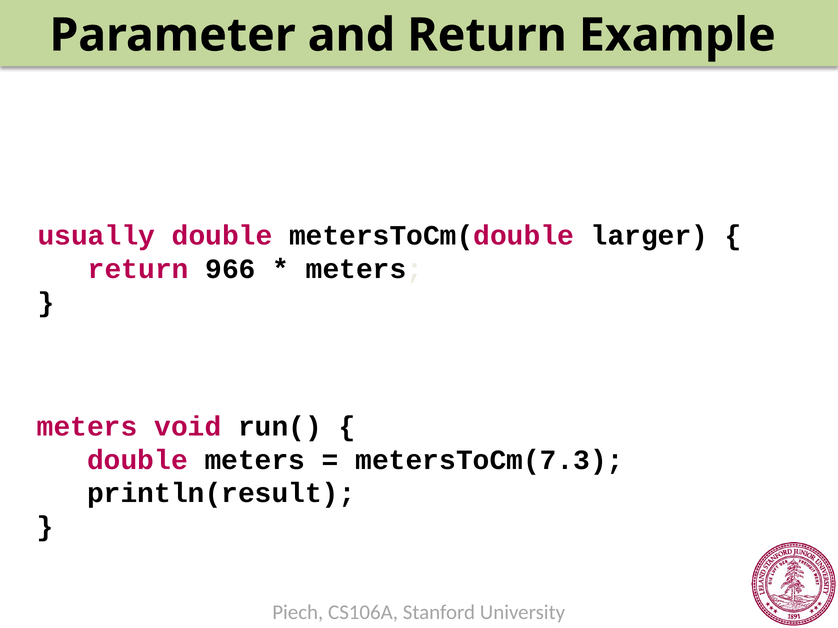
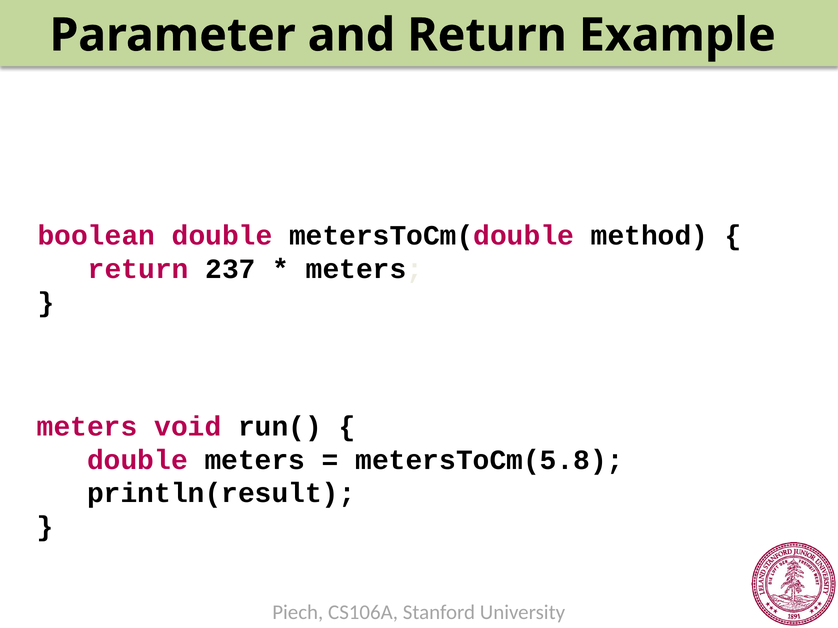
usually: usually -> boolean
larger: larger -> method
966: 966 -> 237
metersToCm(7.3: metersToCm(7.3 -> metersToCm(5.8
